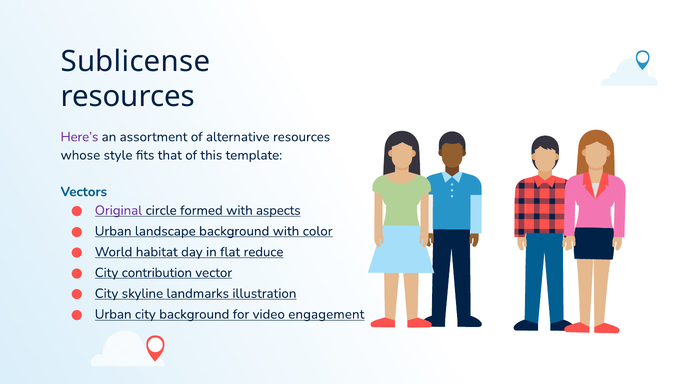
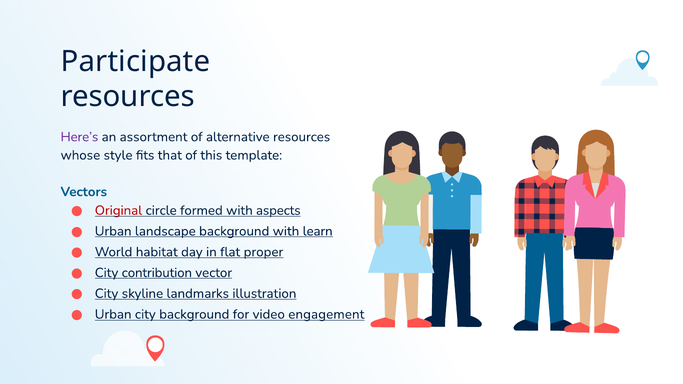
Sublicense: Sublicense -> Participate
Original colour: purple -> red
color: color -> learn
reduce: reduce -> proper
